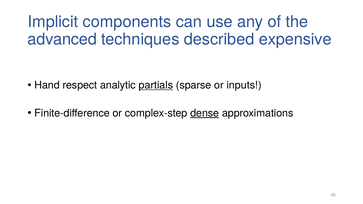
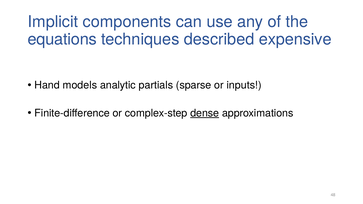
advanced: advanced -> equations
respect: respect -> models
partials underline: present -> none
